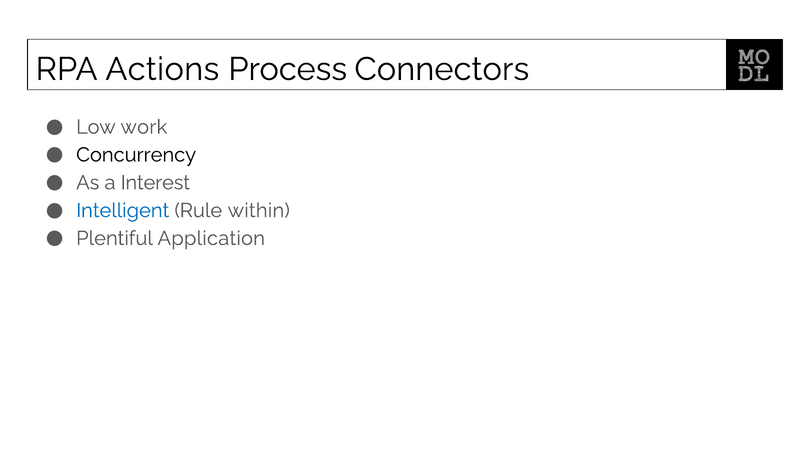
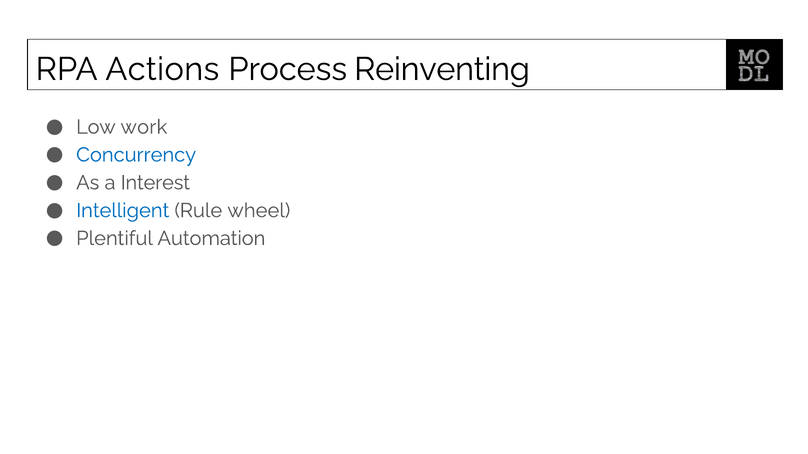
Connectors: Connectors -> Reinventing
Concurrency colour: black -> blue
within: within -> wheel
Application: Application -> Automation
